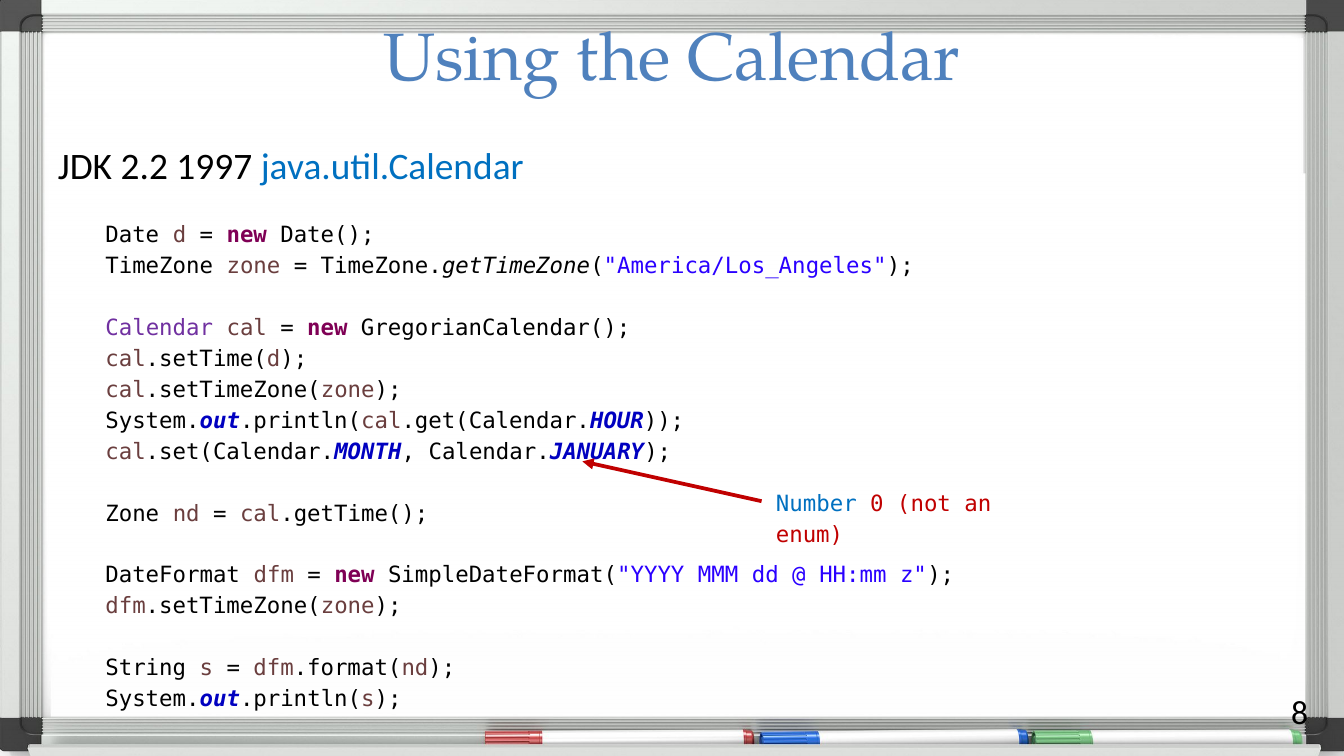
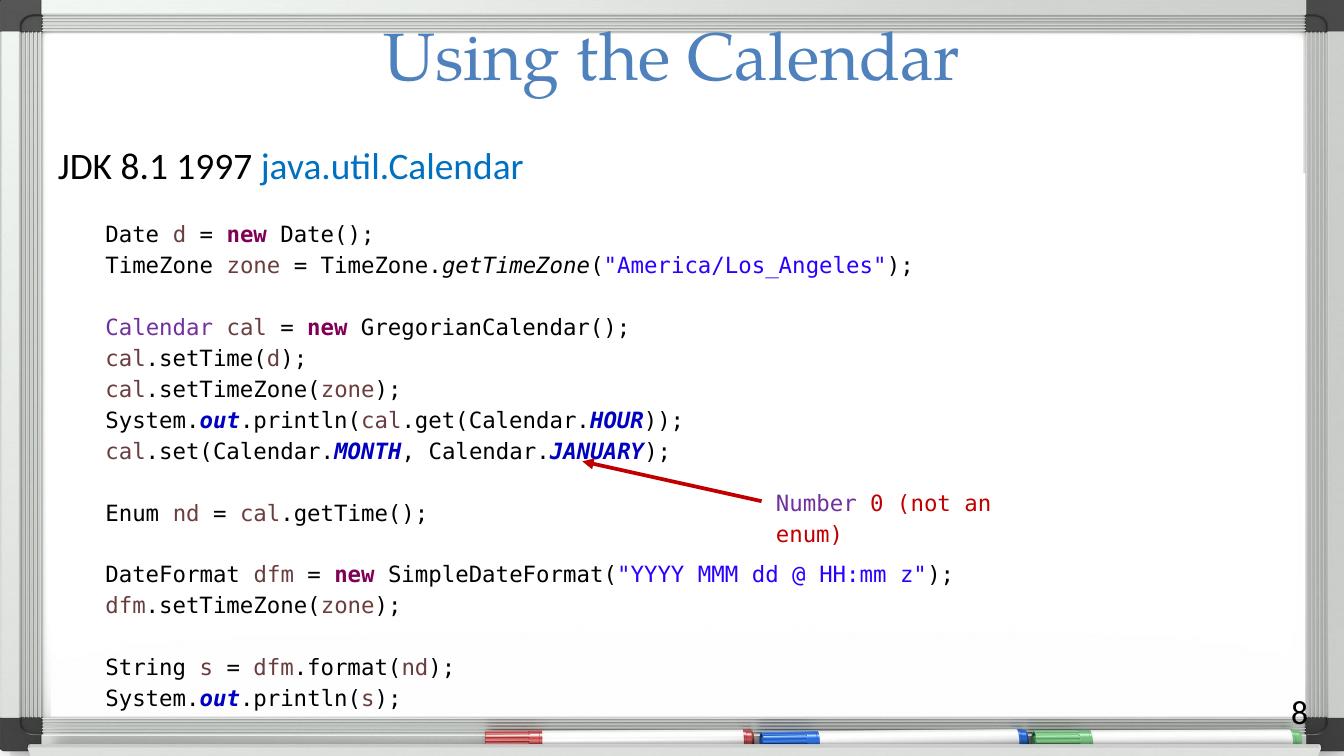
2.2: 2.2 -> 8.1
Number colour: blue -> purple
Zone at (132, 514): Zone -> Enum
